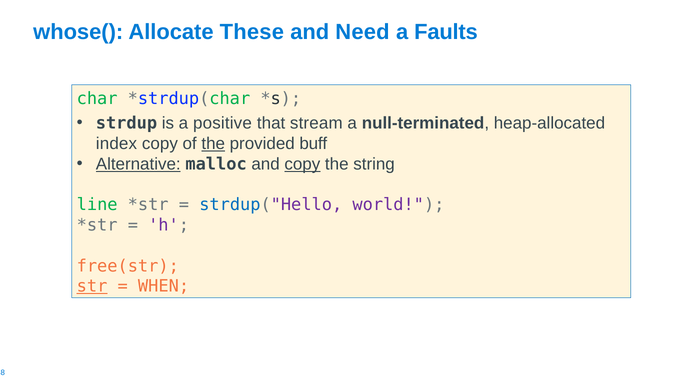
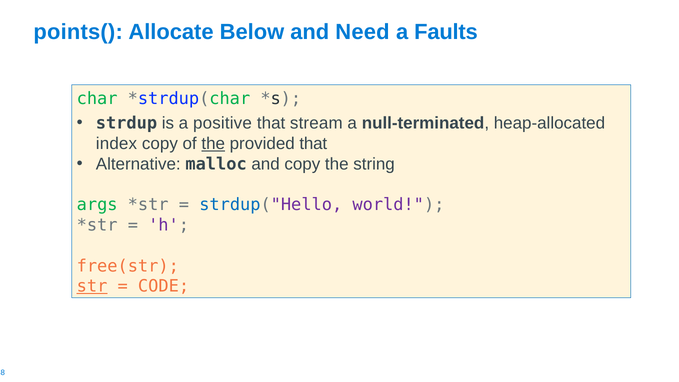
whose(: whose( -> points(
These: These -> Below
provided buff: buff -> that
Alternative underline: present -> none
copy at (302, 164) underline: present -> none
line: line -> args
WHEN: WHEN -> CODE
